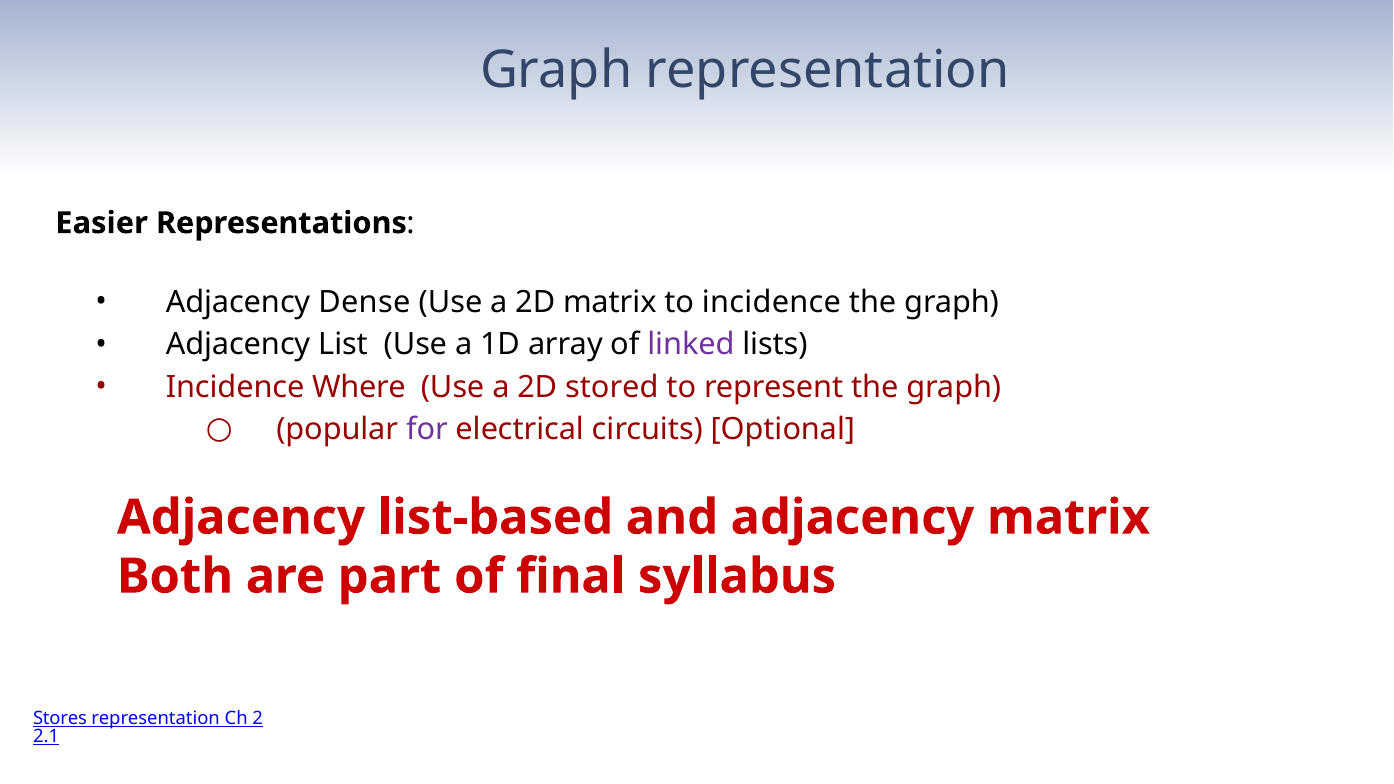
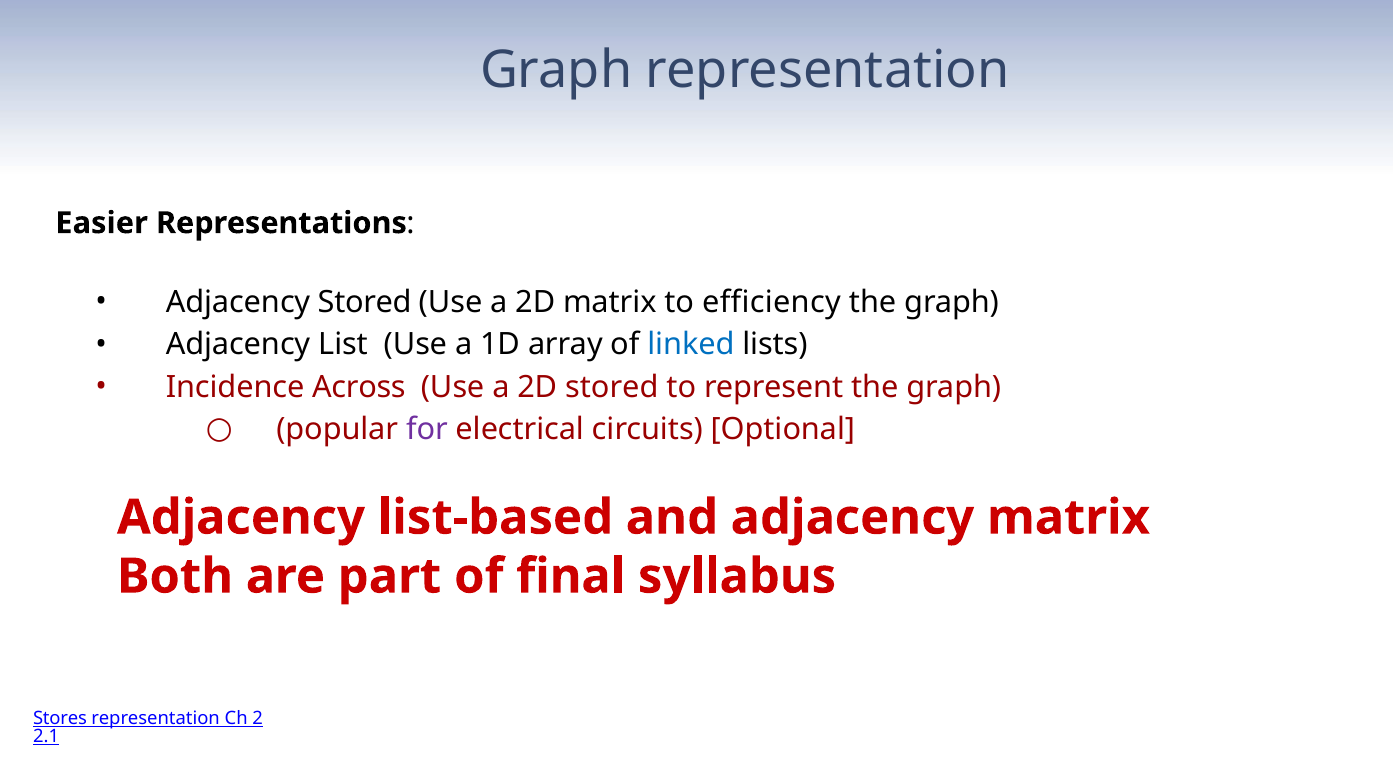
Adjacency Dense: Dense -> Stored
to incidence: incidence -> efficiency
linked colour: purple -> blue
Where: Where -> Across
